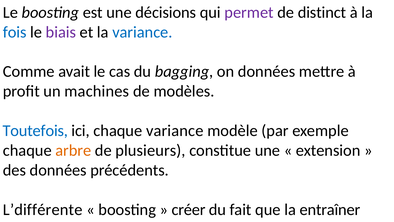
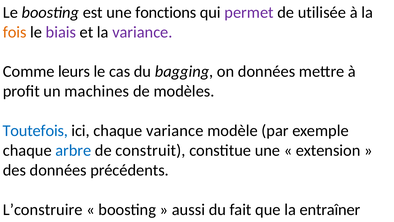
décisions: décisions -> fonctions
distinct: distinct -> utilisée
fois colour: blue -> orange
variance at (142, 32) colour: blue -> purple
avait: avait -> leurs
arbre colour: orange -> blue
plusieurs: plusieurs -> construit
L’différente: L’différente -> L’construire
créer: créer -> aussi
